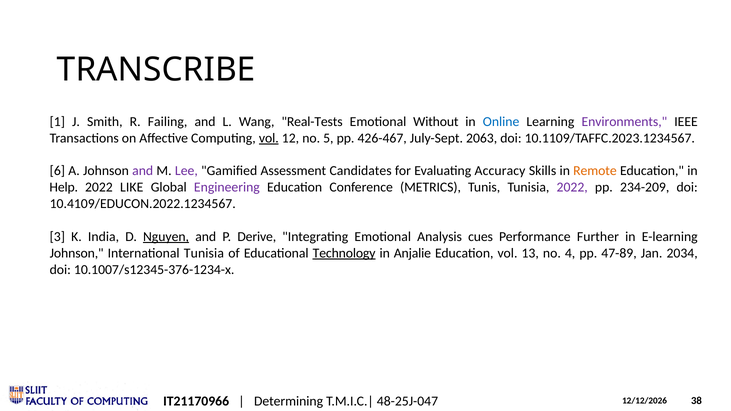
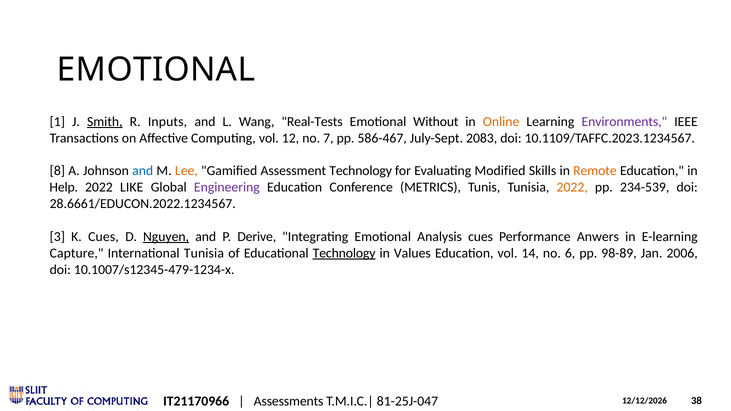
TRANSCRIBE at (156, 70): TRANSCRIBE -> EMOTIONAL
Smith underline: none -> present
Failing: Failing -> Inputs
Online colour: blue -> orange
vol at (269, 138) underline: present -> none
5: 5 -> 7
426-467: 426-467 -> 586-467
2063: 2063 -> 2083
6: 6 -> 8
and at (143, 171) colour: purple -> blue
Lee colour: purple -> orange
Assessment Candidates: Candidates -> Technology
Accuracy: Accuracy -> Modified
2022 at (572, 187) colour: purple -> orange
234-209: 234-209 -> 234-539
10.4109/EDUCON.2022.1234567: 10.4109/EDUCON.2022.1234567 -> 28.6661/EDUCON.2022.1234567
K India: India -> Cues
Further: Further -> Anwers
Johnson at (77, 253): Johnson -> Capture
Anjalie: Anjalie -> Values
13: 13 -> 14
4: 4 -> 6
47-89: 47-89 -> 98-89
2034: 2034 -> 2006
10.1007/s12345-376-1234-x: 10.1007/s12345-376-1234-x -> 10.1007/s12345-479-1234-x
Determining: Determining -> Assessments
48-25J-047: 48-25J-047 -> 81-25J-047
